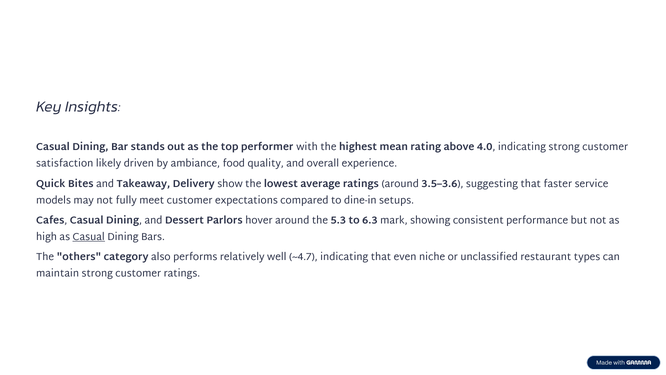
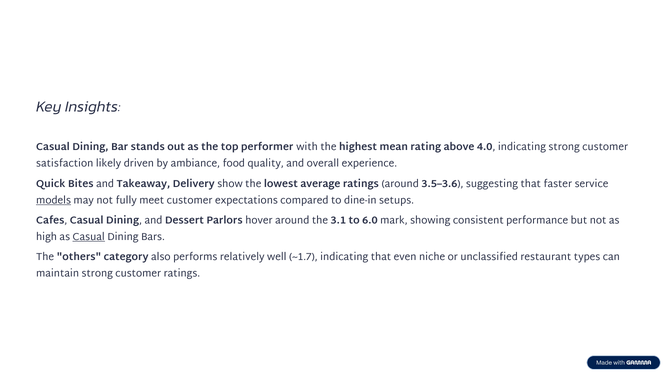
models underline: none -> present
5.3: 5.3 -> 3.1
6.3: 6.3 -> 6.0
~4.7: ~4.7 -> ~1.7
